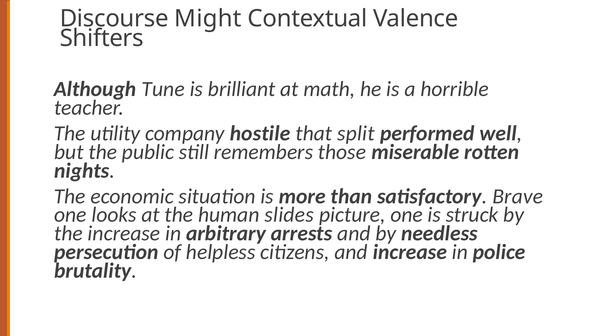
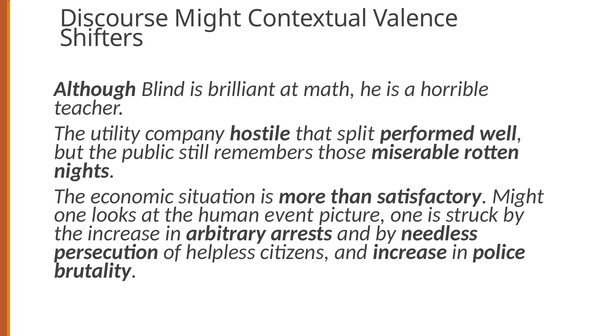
Tune: Tune -> Blind
satisfactory Brave: Brave -> Might
slides: slides -> event
